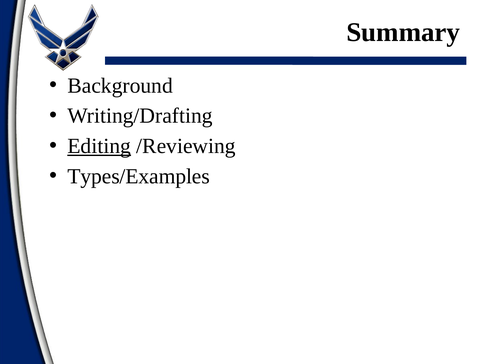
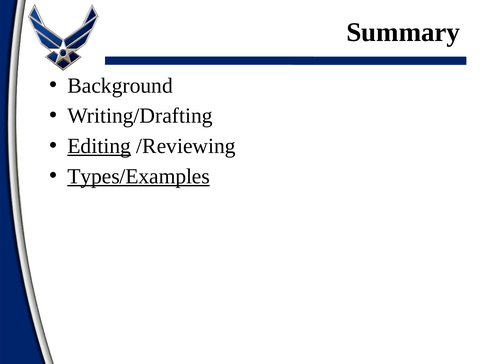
Types/Examples underline: none -> present
